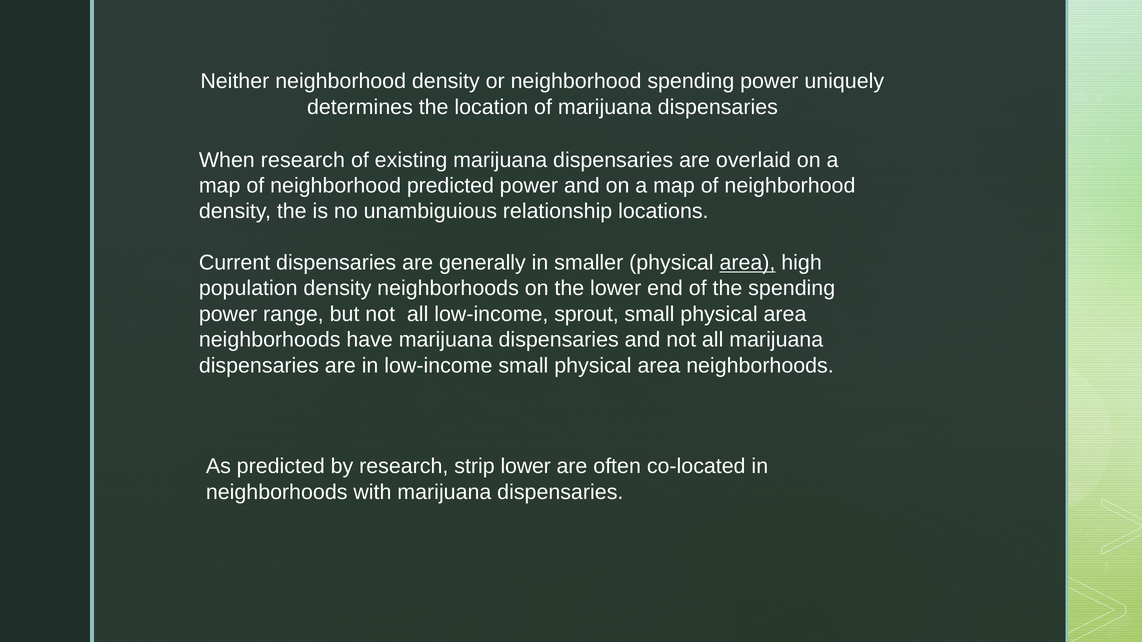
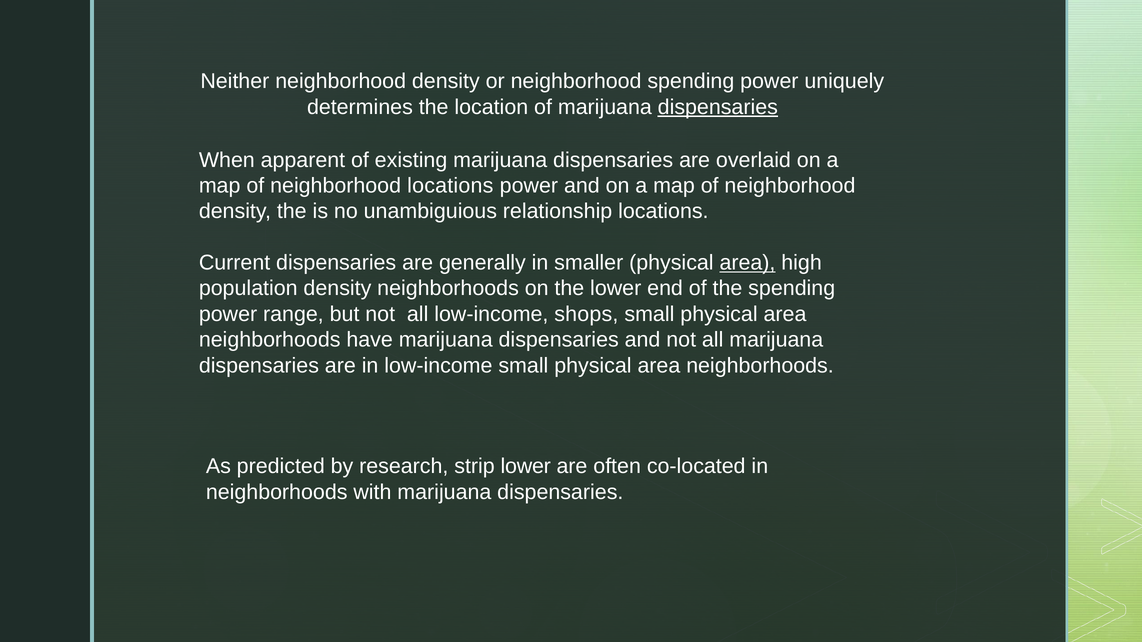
dispensaries at (718, 107) underline: none -> present
When research: research -> apparent
neighborhood predicted: predicted -> locations
sprout: sprout -> shops
